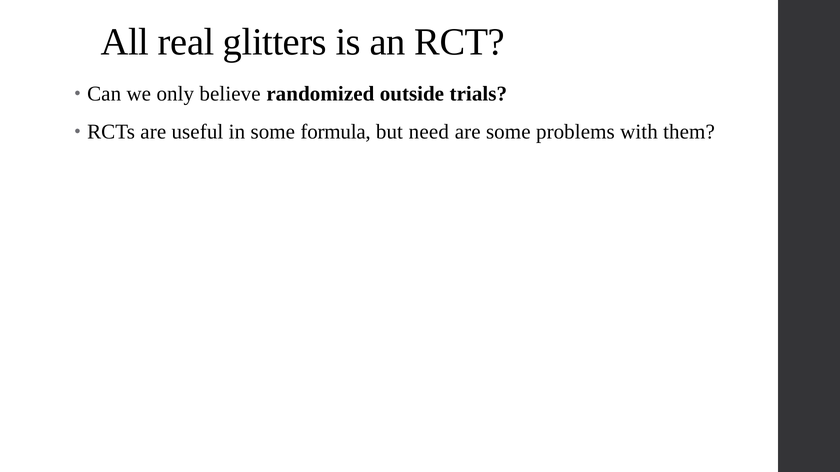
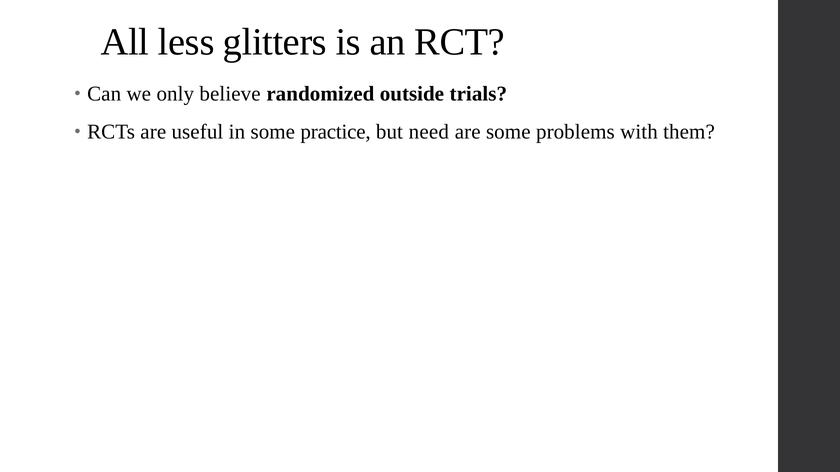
real: real -> less
formula: formula -> practice
